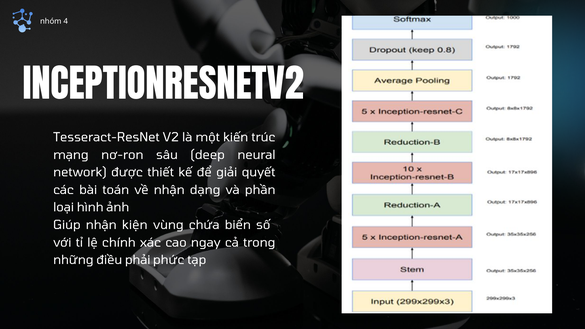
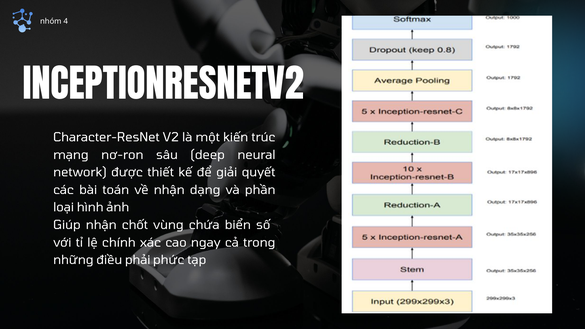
Tesseract-ResNet: Tesseract-ResNet -> Character-ResNet
kiện: kiện -> chốt
